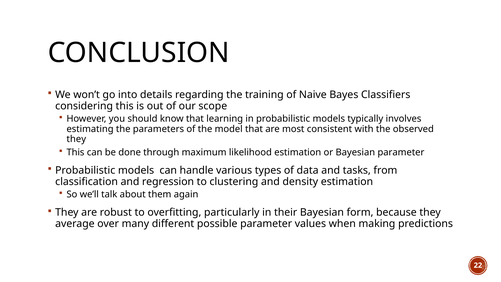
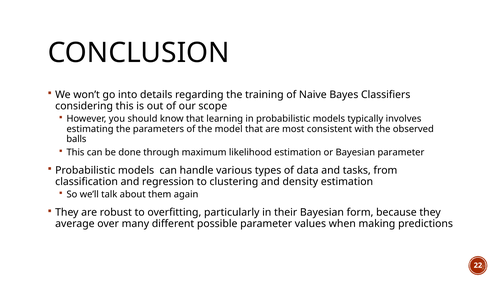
they at (76, 139): they -> balls
